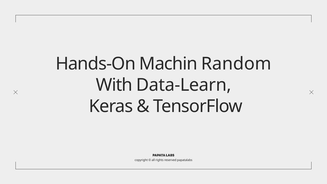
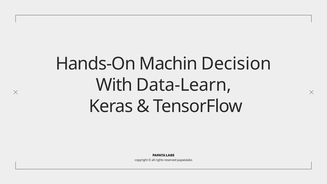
Random: Random -> Decision
